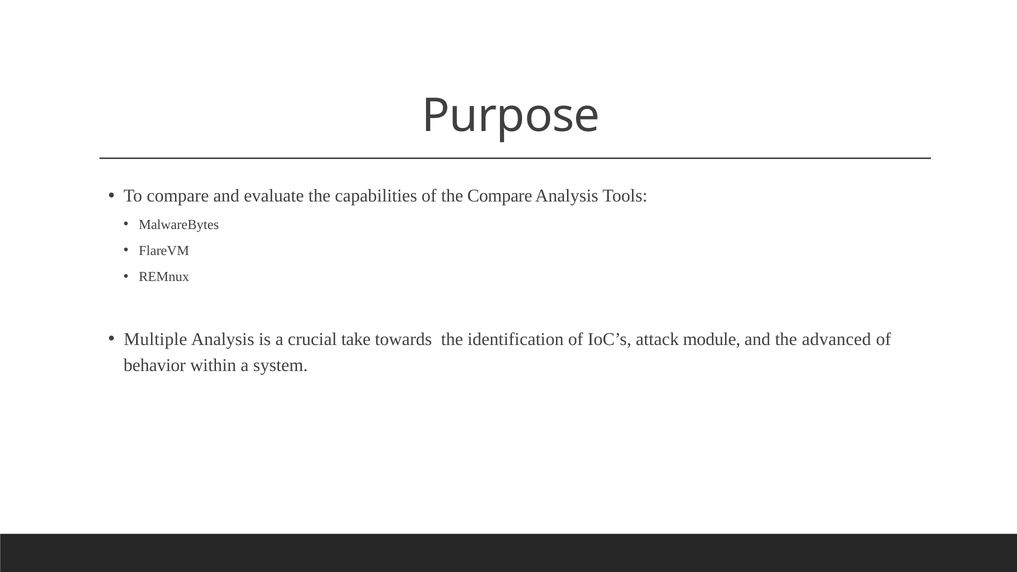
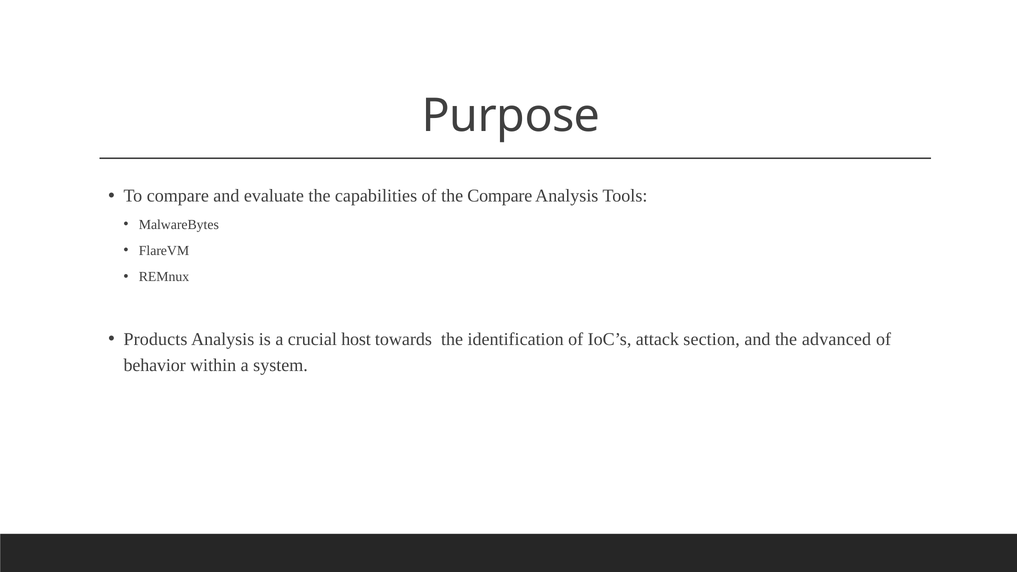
Multiple: Multiple -> Products
take: take -> host
module: module -> section
